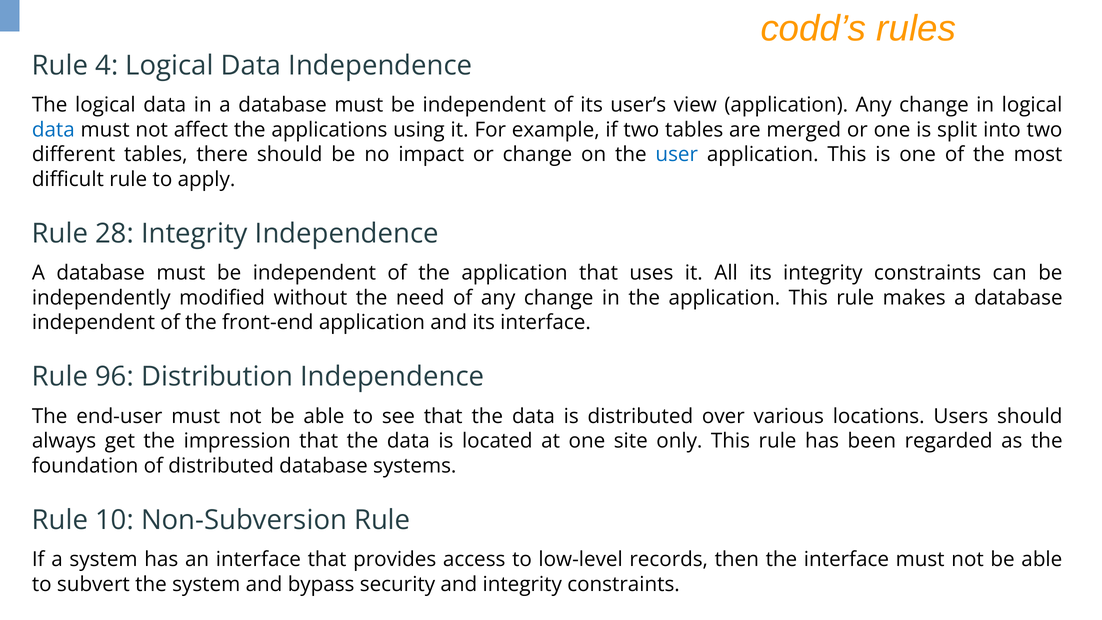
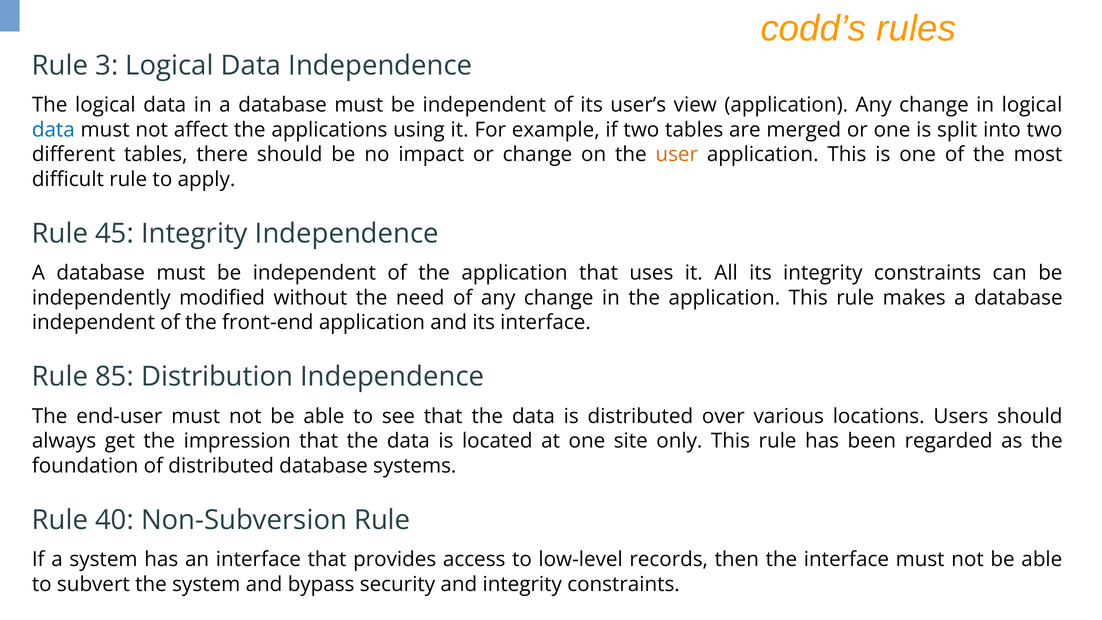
4: 4 -> 3
user colour: blue -> orange
28: 28 -> 45
96: 96 -> 85
10: 10 -> 40
